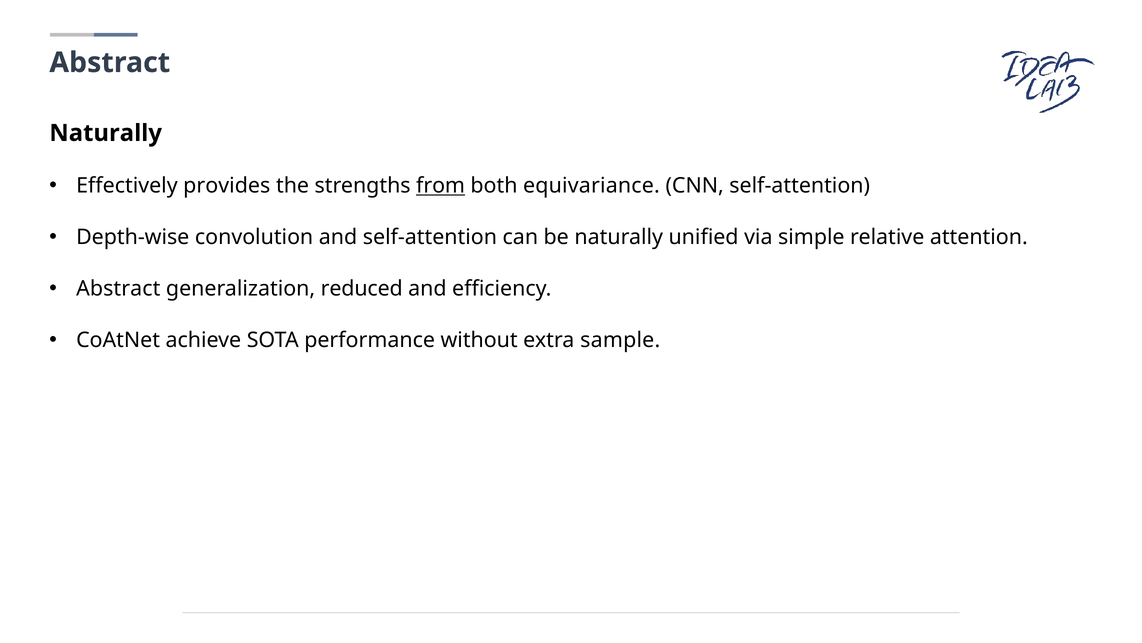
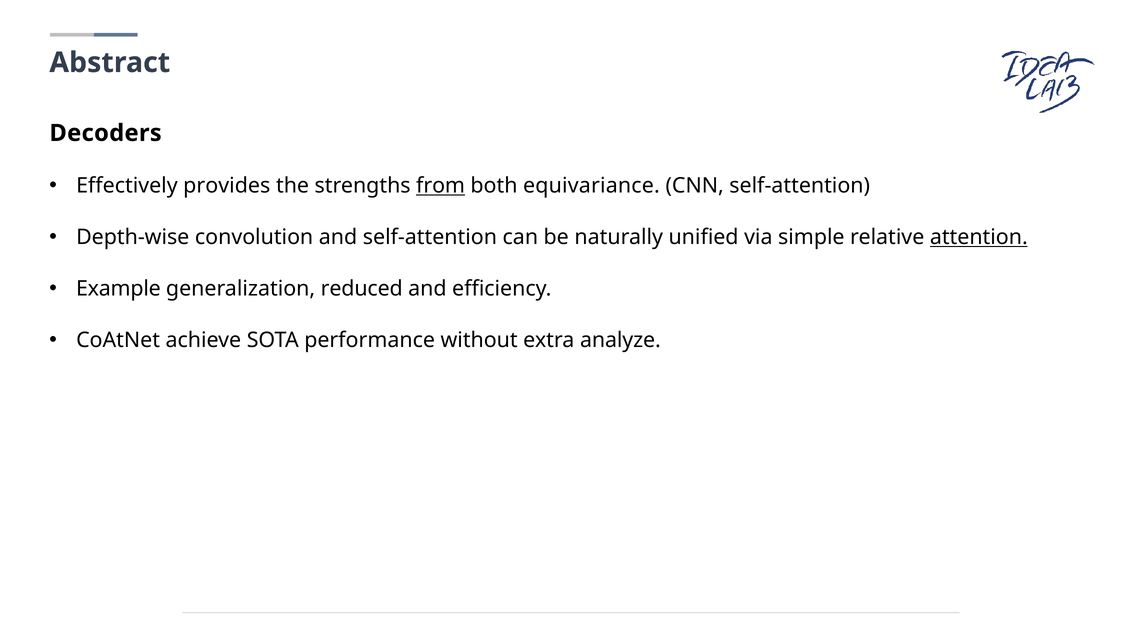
Naturally at (106, 133): Naturally -> Decoders
attention underline: none -> present
Abstract at (118, 288): Abstract -> Example
sample: sample -> analyze
